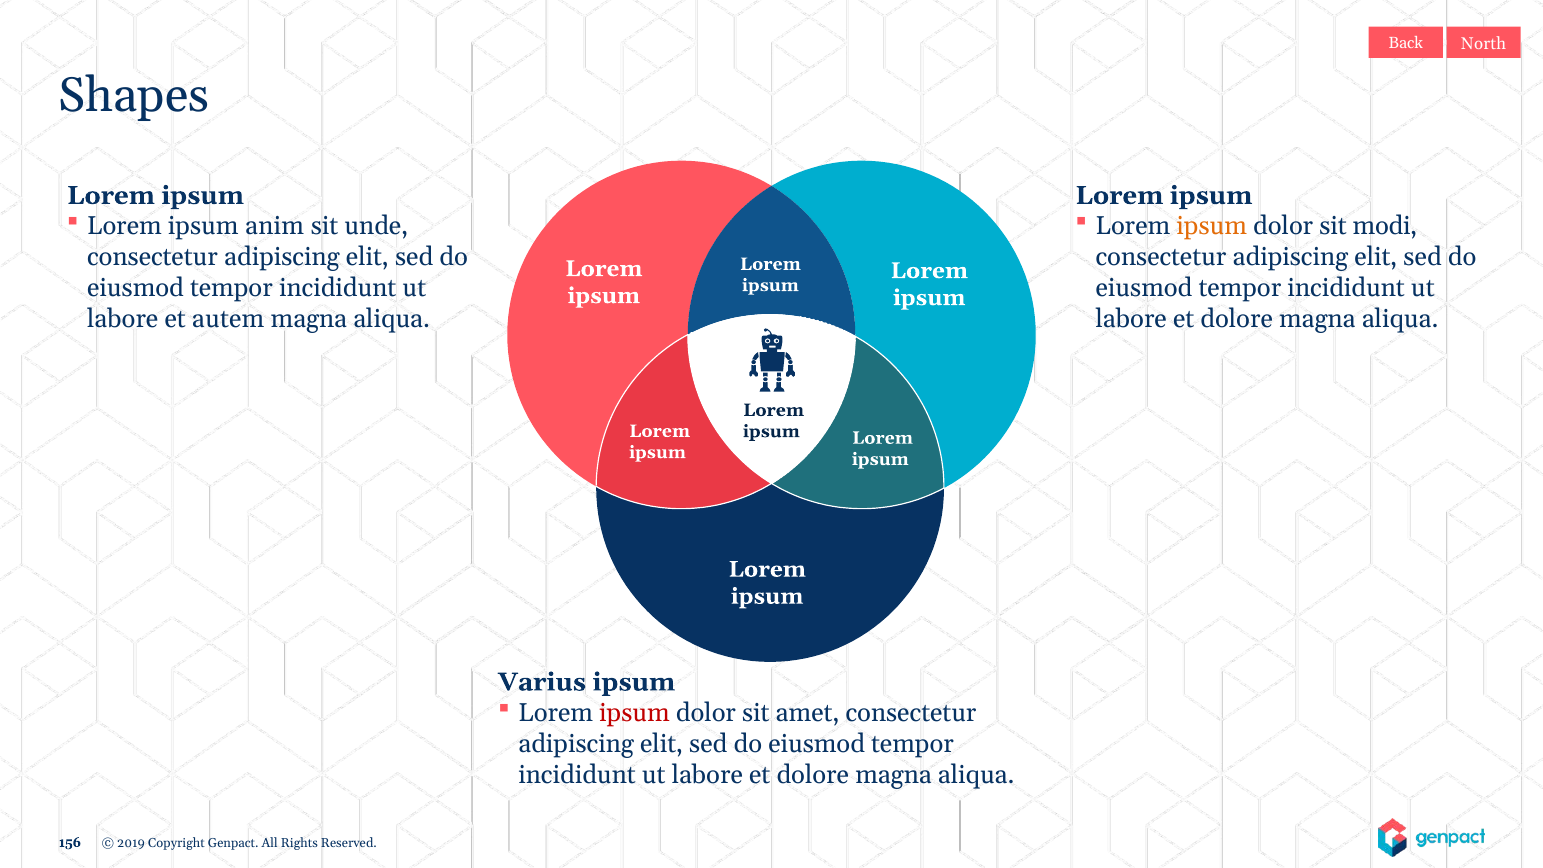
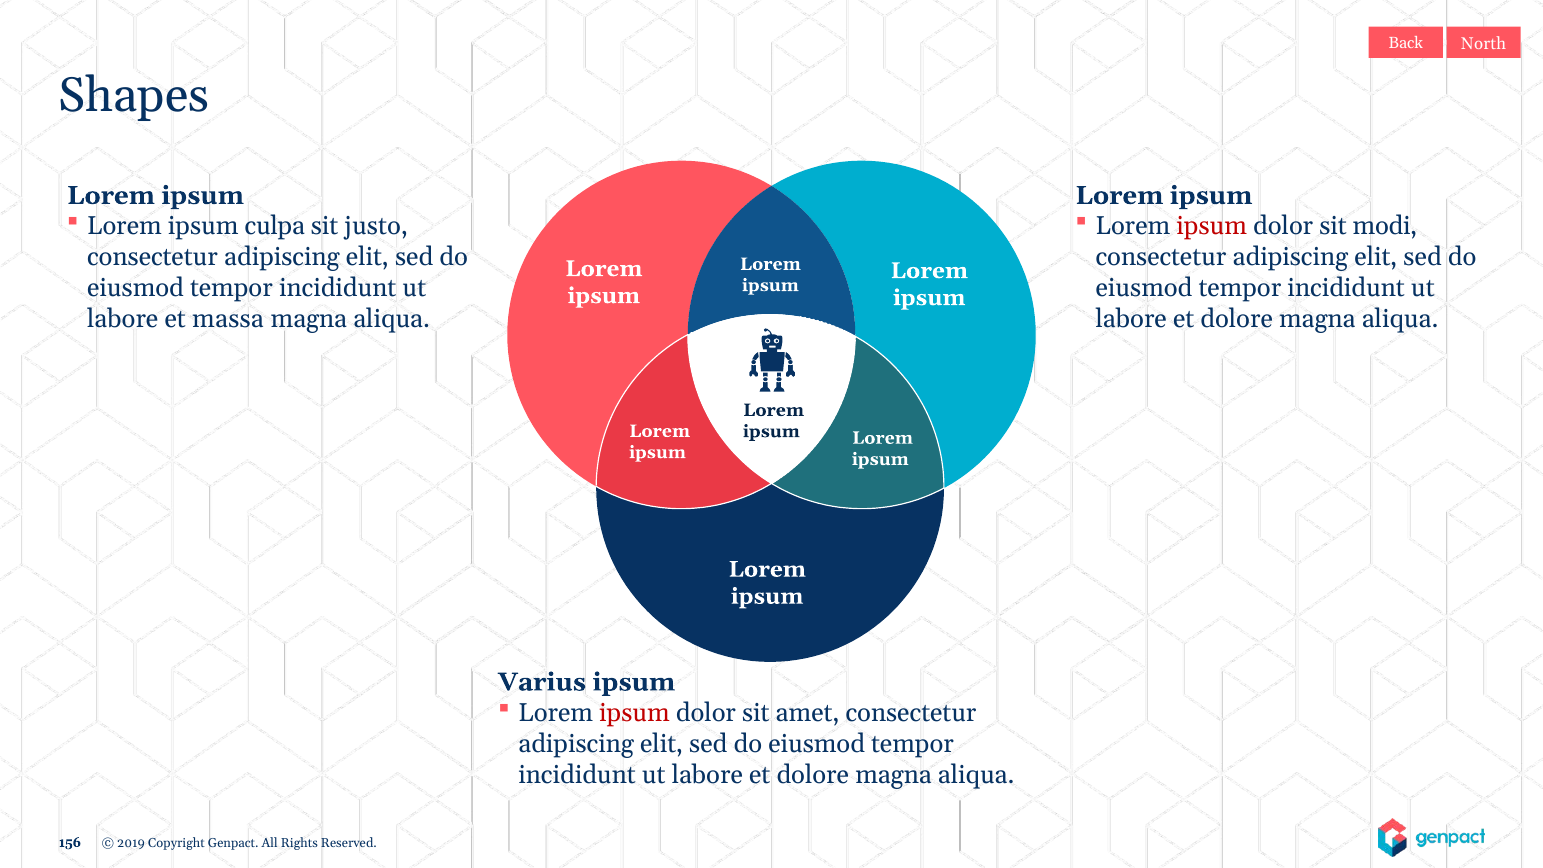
anim: anim -> culpa
unde: unde -> justo
ipsum at (1212, 226) colour: orange -> red
autem: autem -> massa
